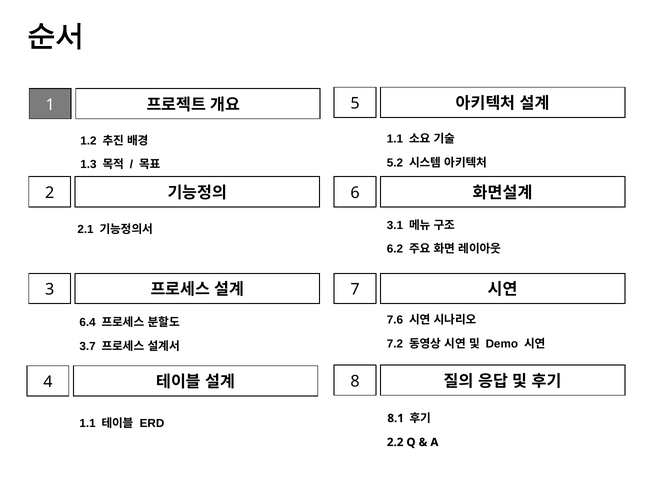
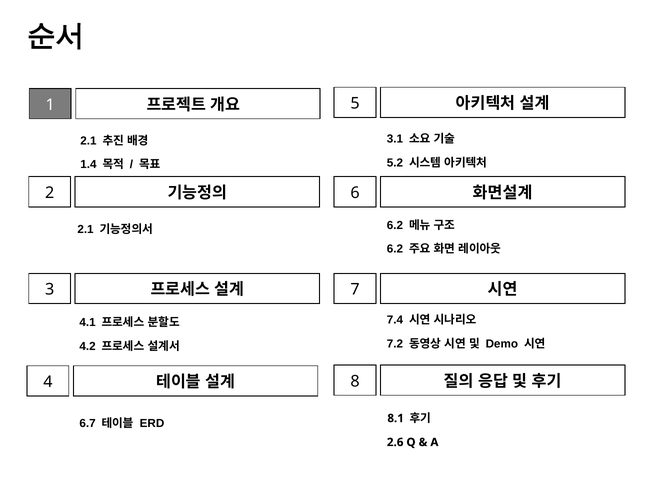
1.1 at (395, 139): 1.1 -> 3.1
1.2 at (88, 141): 1.2 -> 2.1
1.3: 1.3 -> 1.4
3.1 at (395, 226): 3.1 -> 6.2
7.6: 7.6 -> 7.4
6.4: 6.4 -> 4.1
3.7: 3.7 -> 4.2
1.1 at (88, 424): 1.1 -> 6.7
2.2: 2.2 -> 2.6
